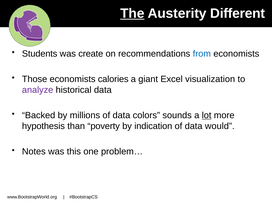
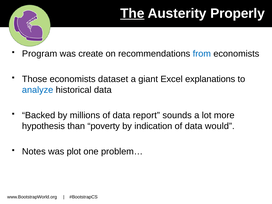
Different: Different -> Properly
Students: Students -> Program
calories: calories -> dataset
visualization: visualization -> explanations
analyze colour: purple -> blue
colors: colors -> report
lot underline: present -> none
this: this -> plot
